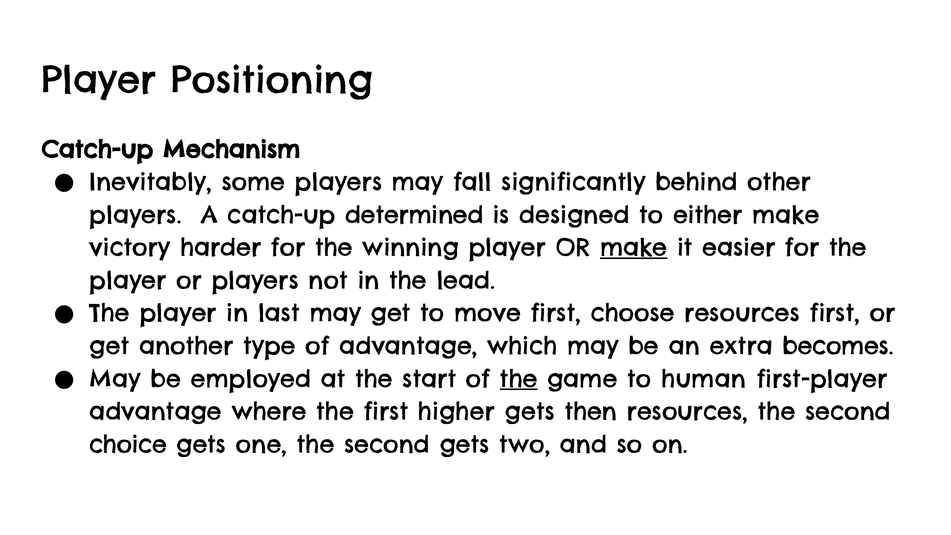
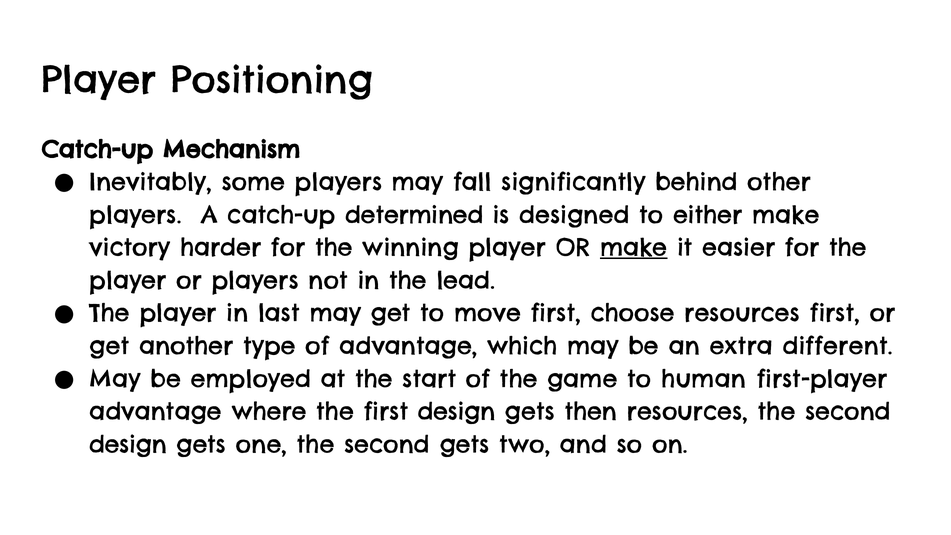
becomes: becomes -> different
the at (519, 379) underline: present -> none
first higher: higher -> design
choice at (128, 445): choice -> design
